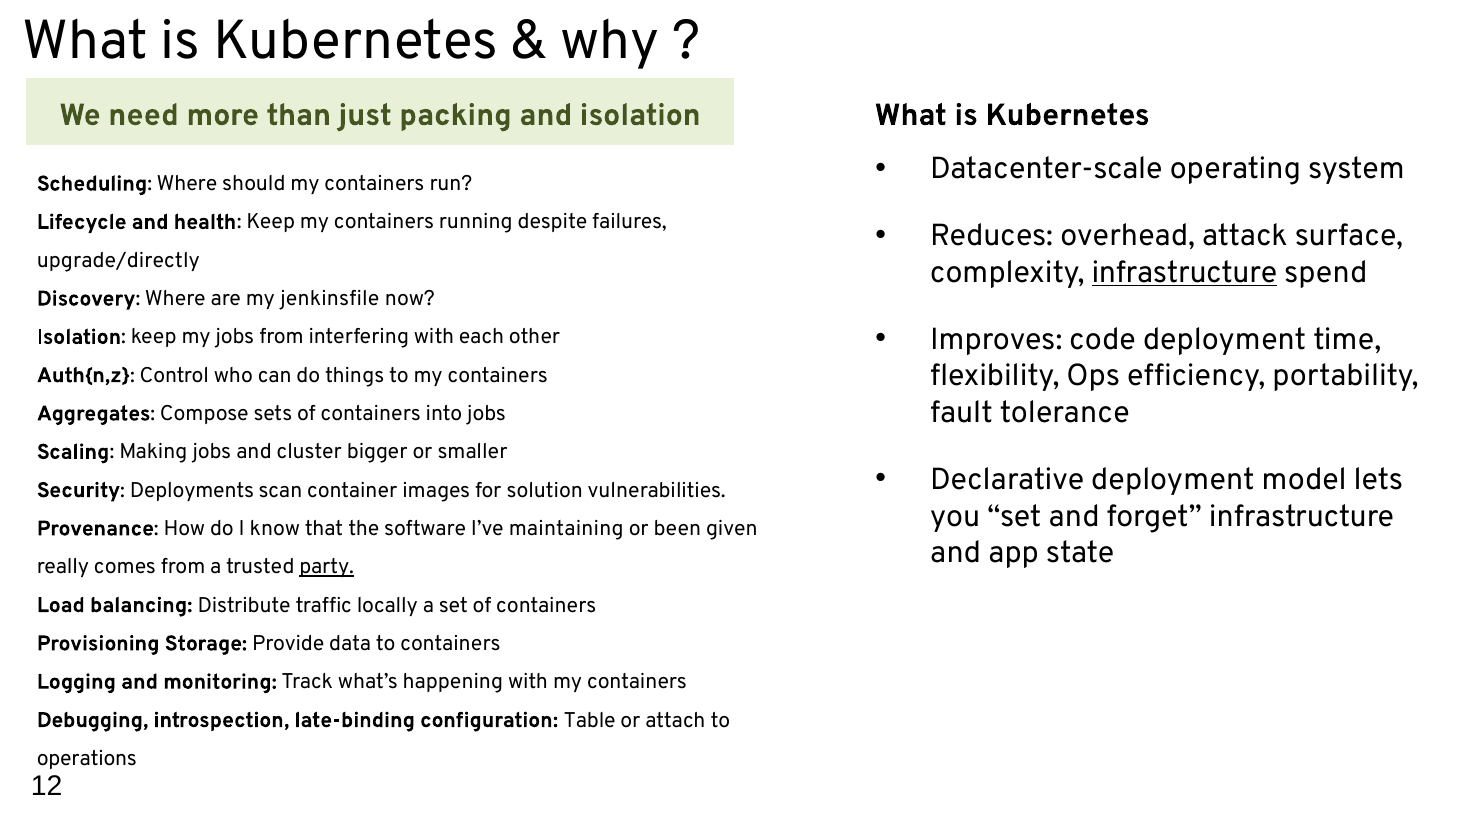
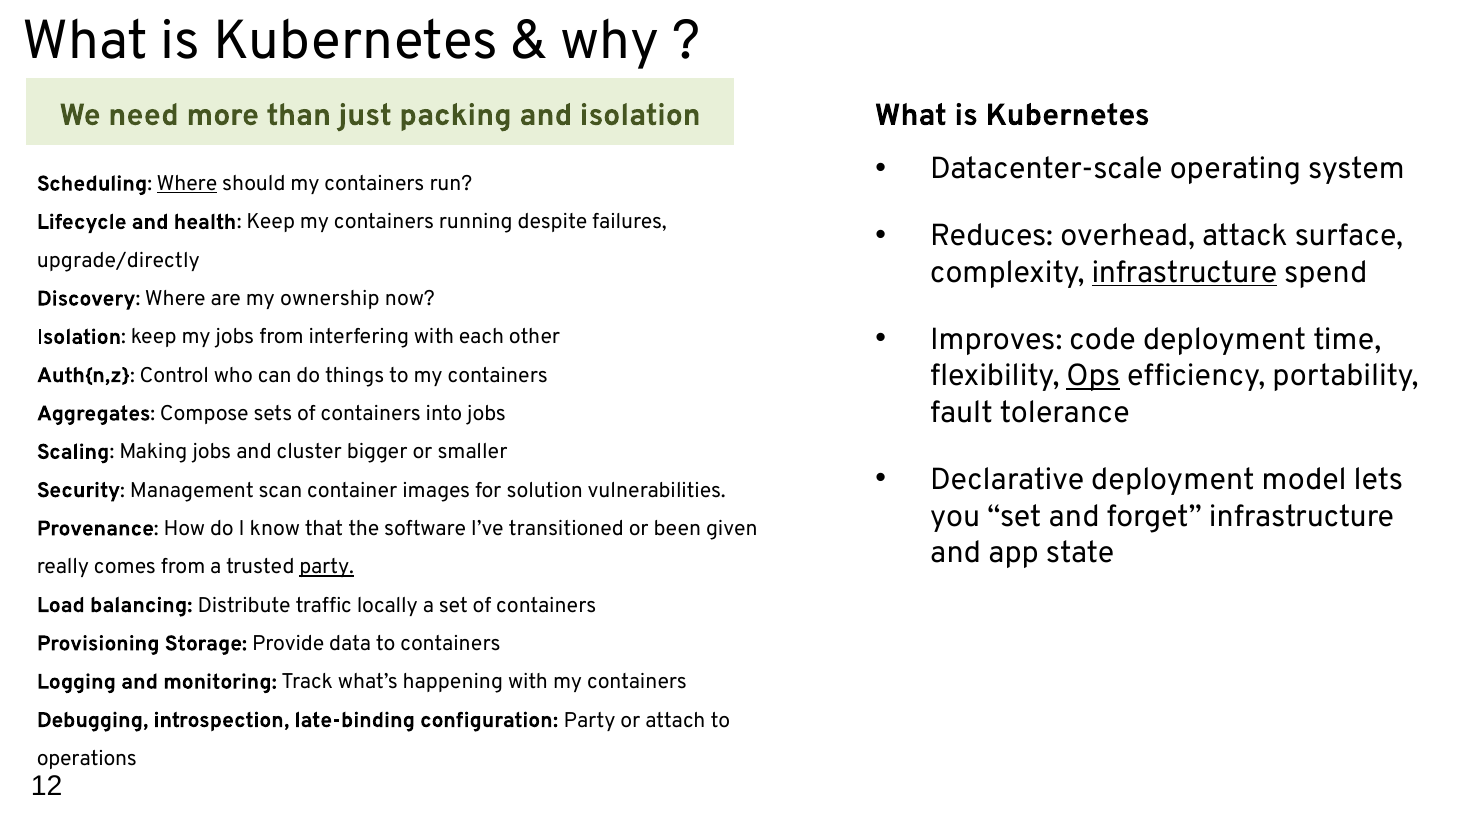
Where at (187, 184) underline: none -> present
jenkinsfile: jenkinsfile -> ownership
Ops underline: none -> present
Deployments: Deployments -> Management
maintaining: maintaining -> transitioned
configuration Table: Table -> Party
